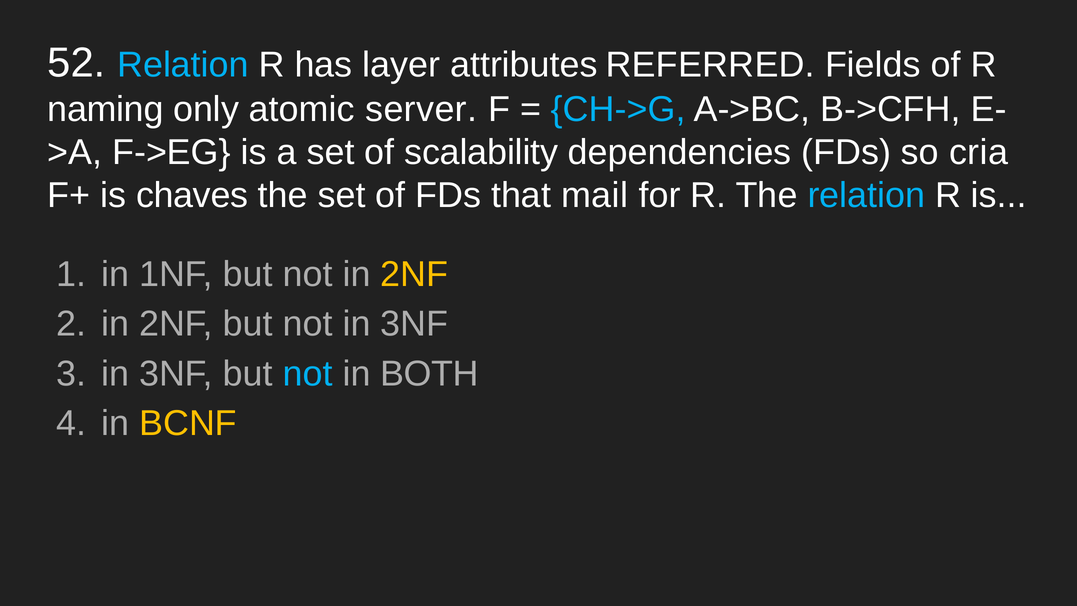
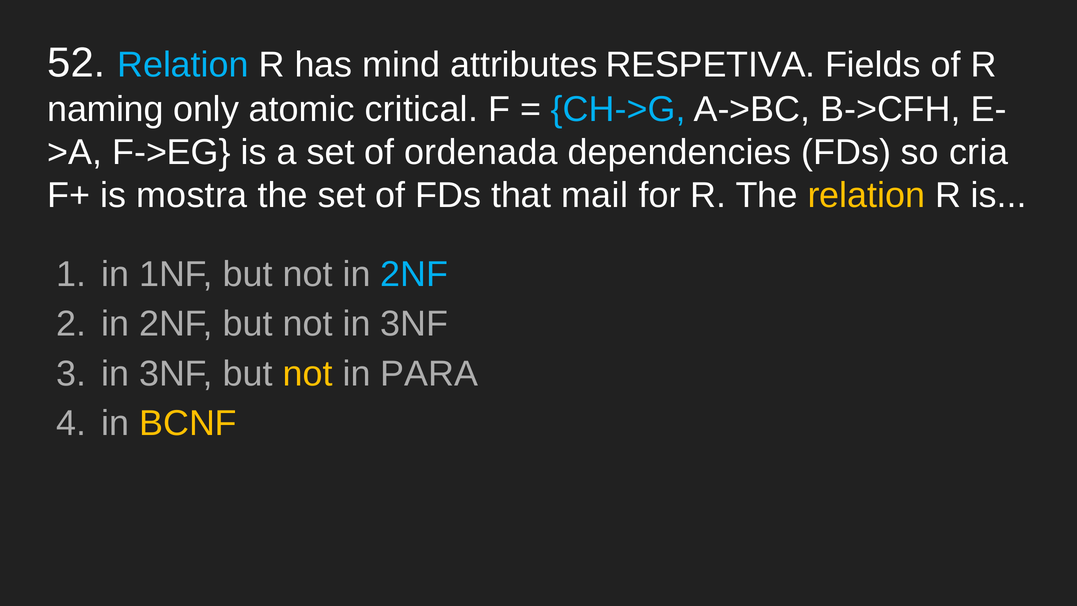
layer: layer -> mind
REFERRED: REFERRED -> RESPETIVA
server: server -> critical
scalability: scalability -> ordenada
chaves: chaves -> mostra
relation at (866, 195) colour: light blue -> yellow
2NF at (414, 275) colour: yellow -> light blue
not at (308, 374) colour: light blue -> yellow
BOTH: BOTH -> PARA
